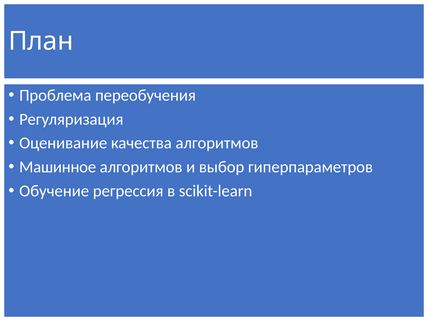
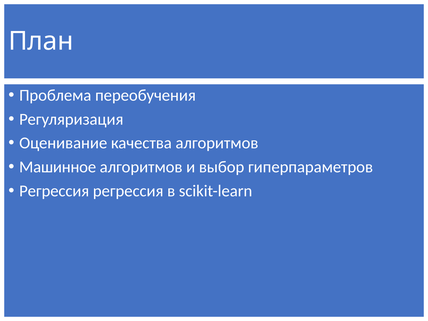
Обучение at (54, 191): Обучение -> Регрессия
